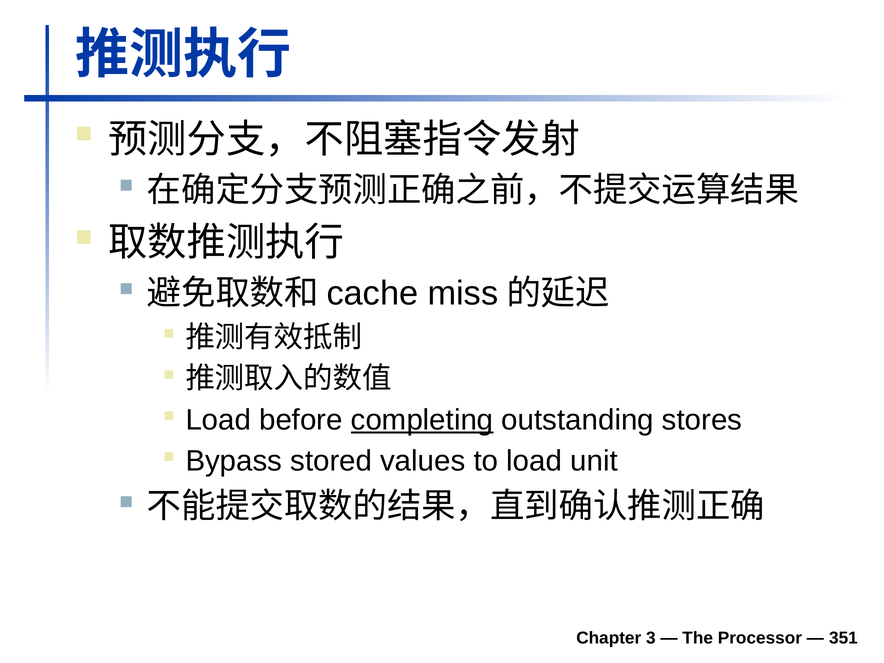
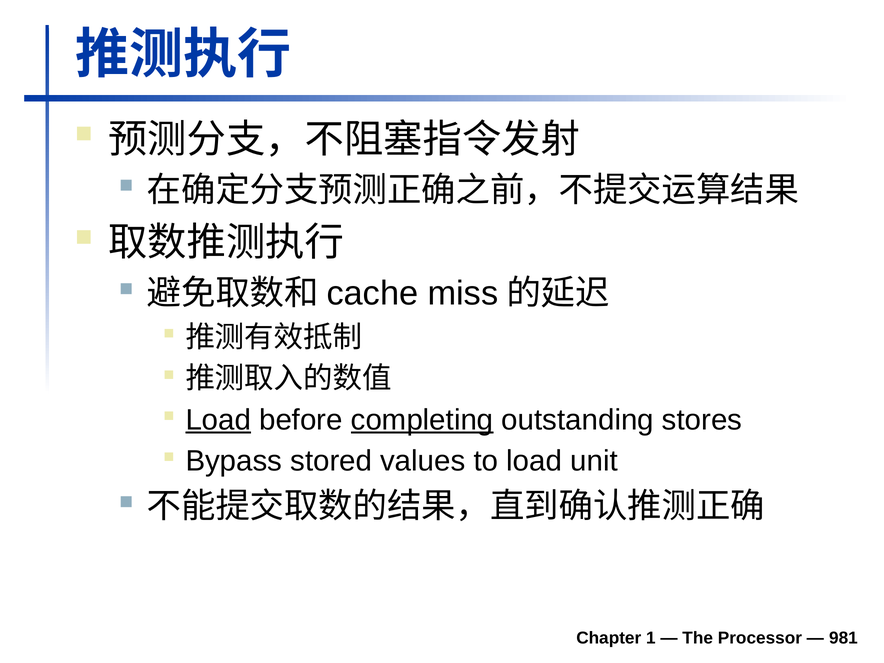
Load at (218, 420) underline: none -> present
3: 3 -> 1
351: 351 -> 981
